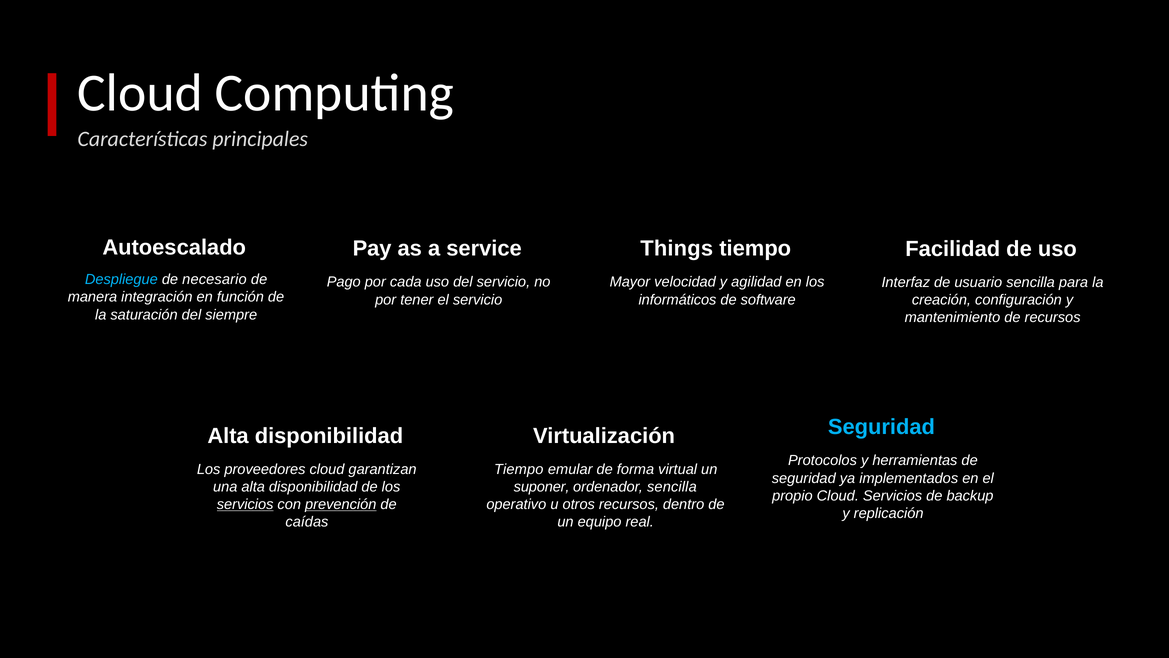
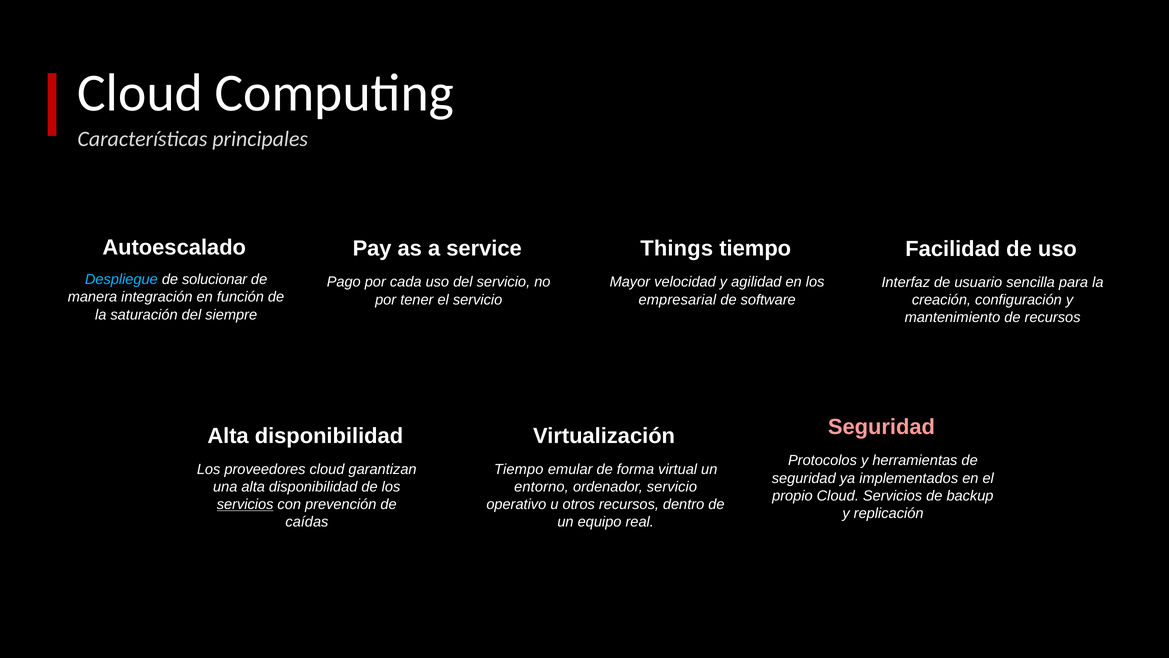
necesario: necesario -> solucionar
informáticos: informáticos -> empresarial
Seguridad at (881, 427) colour: light blue -> pink
suponer: suponer -> entorno
ordenador sencilla: sencilla -> servicio
prevención underline: present -> none
